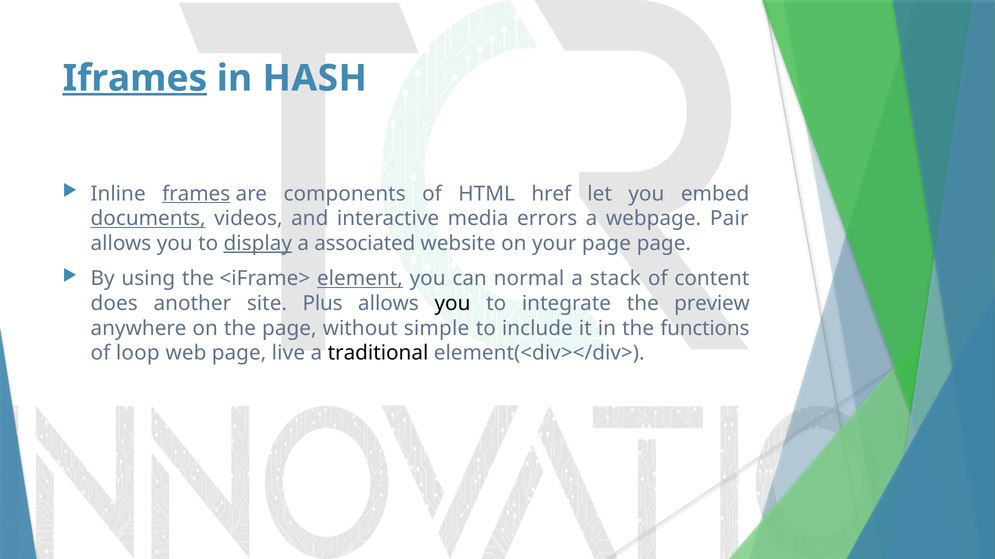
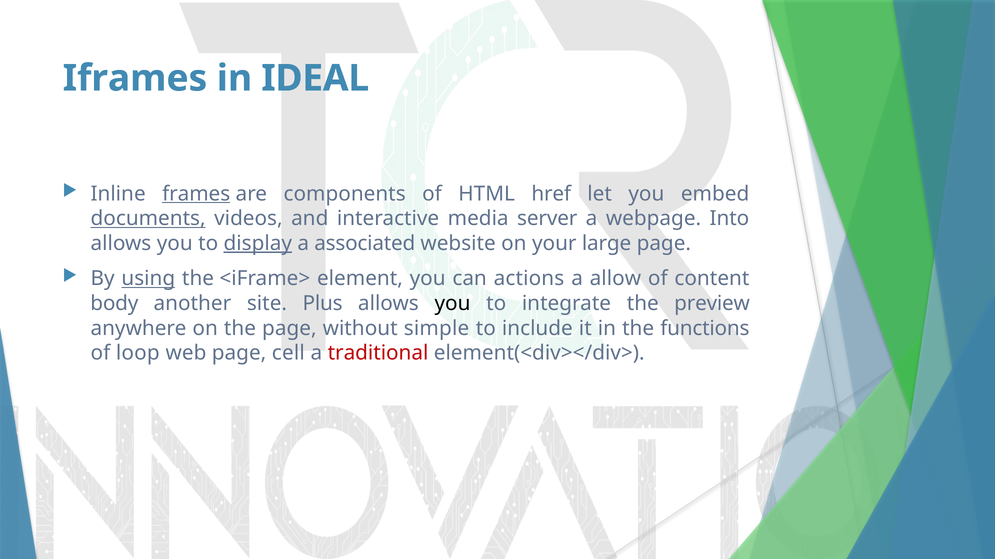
Iframes underline: present -> none
HASH: HASH -> IDEAL
errors: errors -> server
Pair: Pair -> Into
your page: page -> large
using underline: none -> present
element underline: present -> none
normal: normal -> actions
stack: stack -> allow
does: does -> body
live: live -> cell
traditional colour: black -> red
